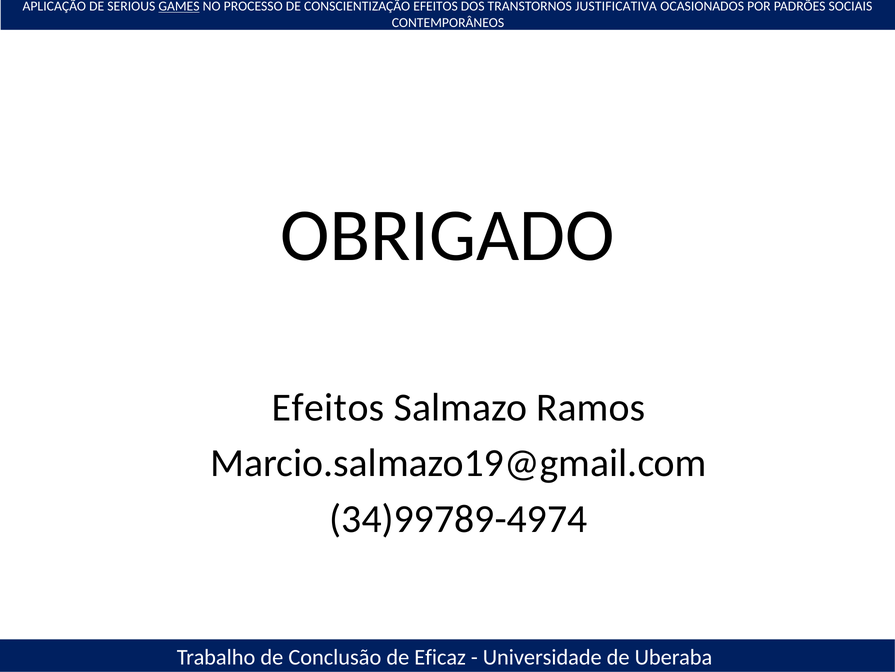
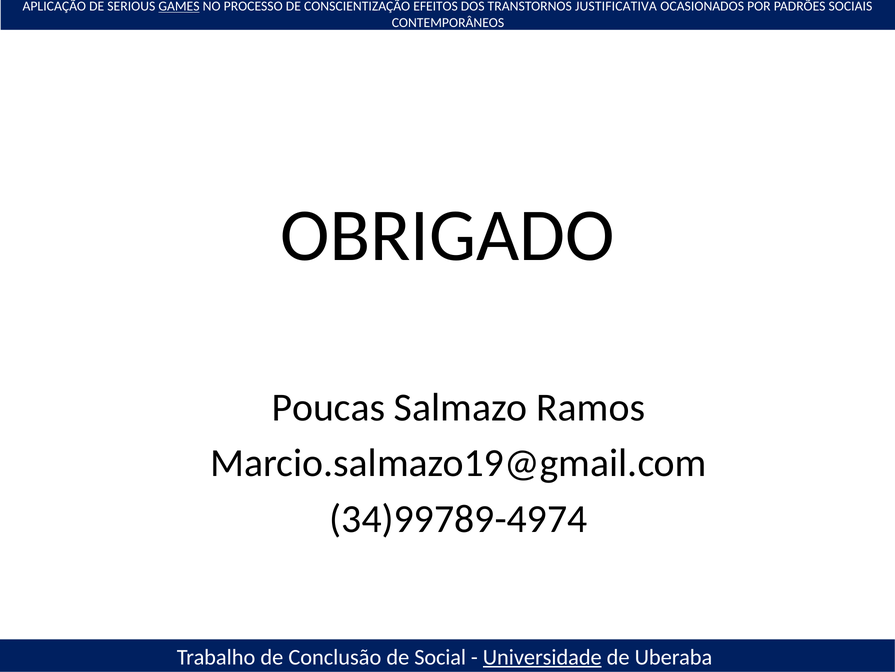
Efeitos at (328, 407): Efeitos -> Poucas
Eficaz: Eficaz -> Social
Universidade underline: none -> present
